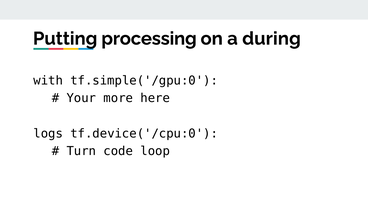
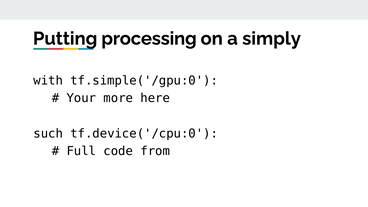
during: during -> simply
logs: logs -> such
Turn: Turn -> Full
loop: loop -> from
